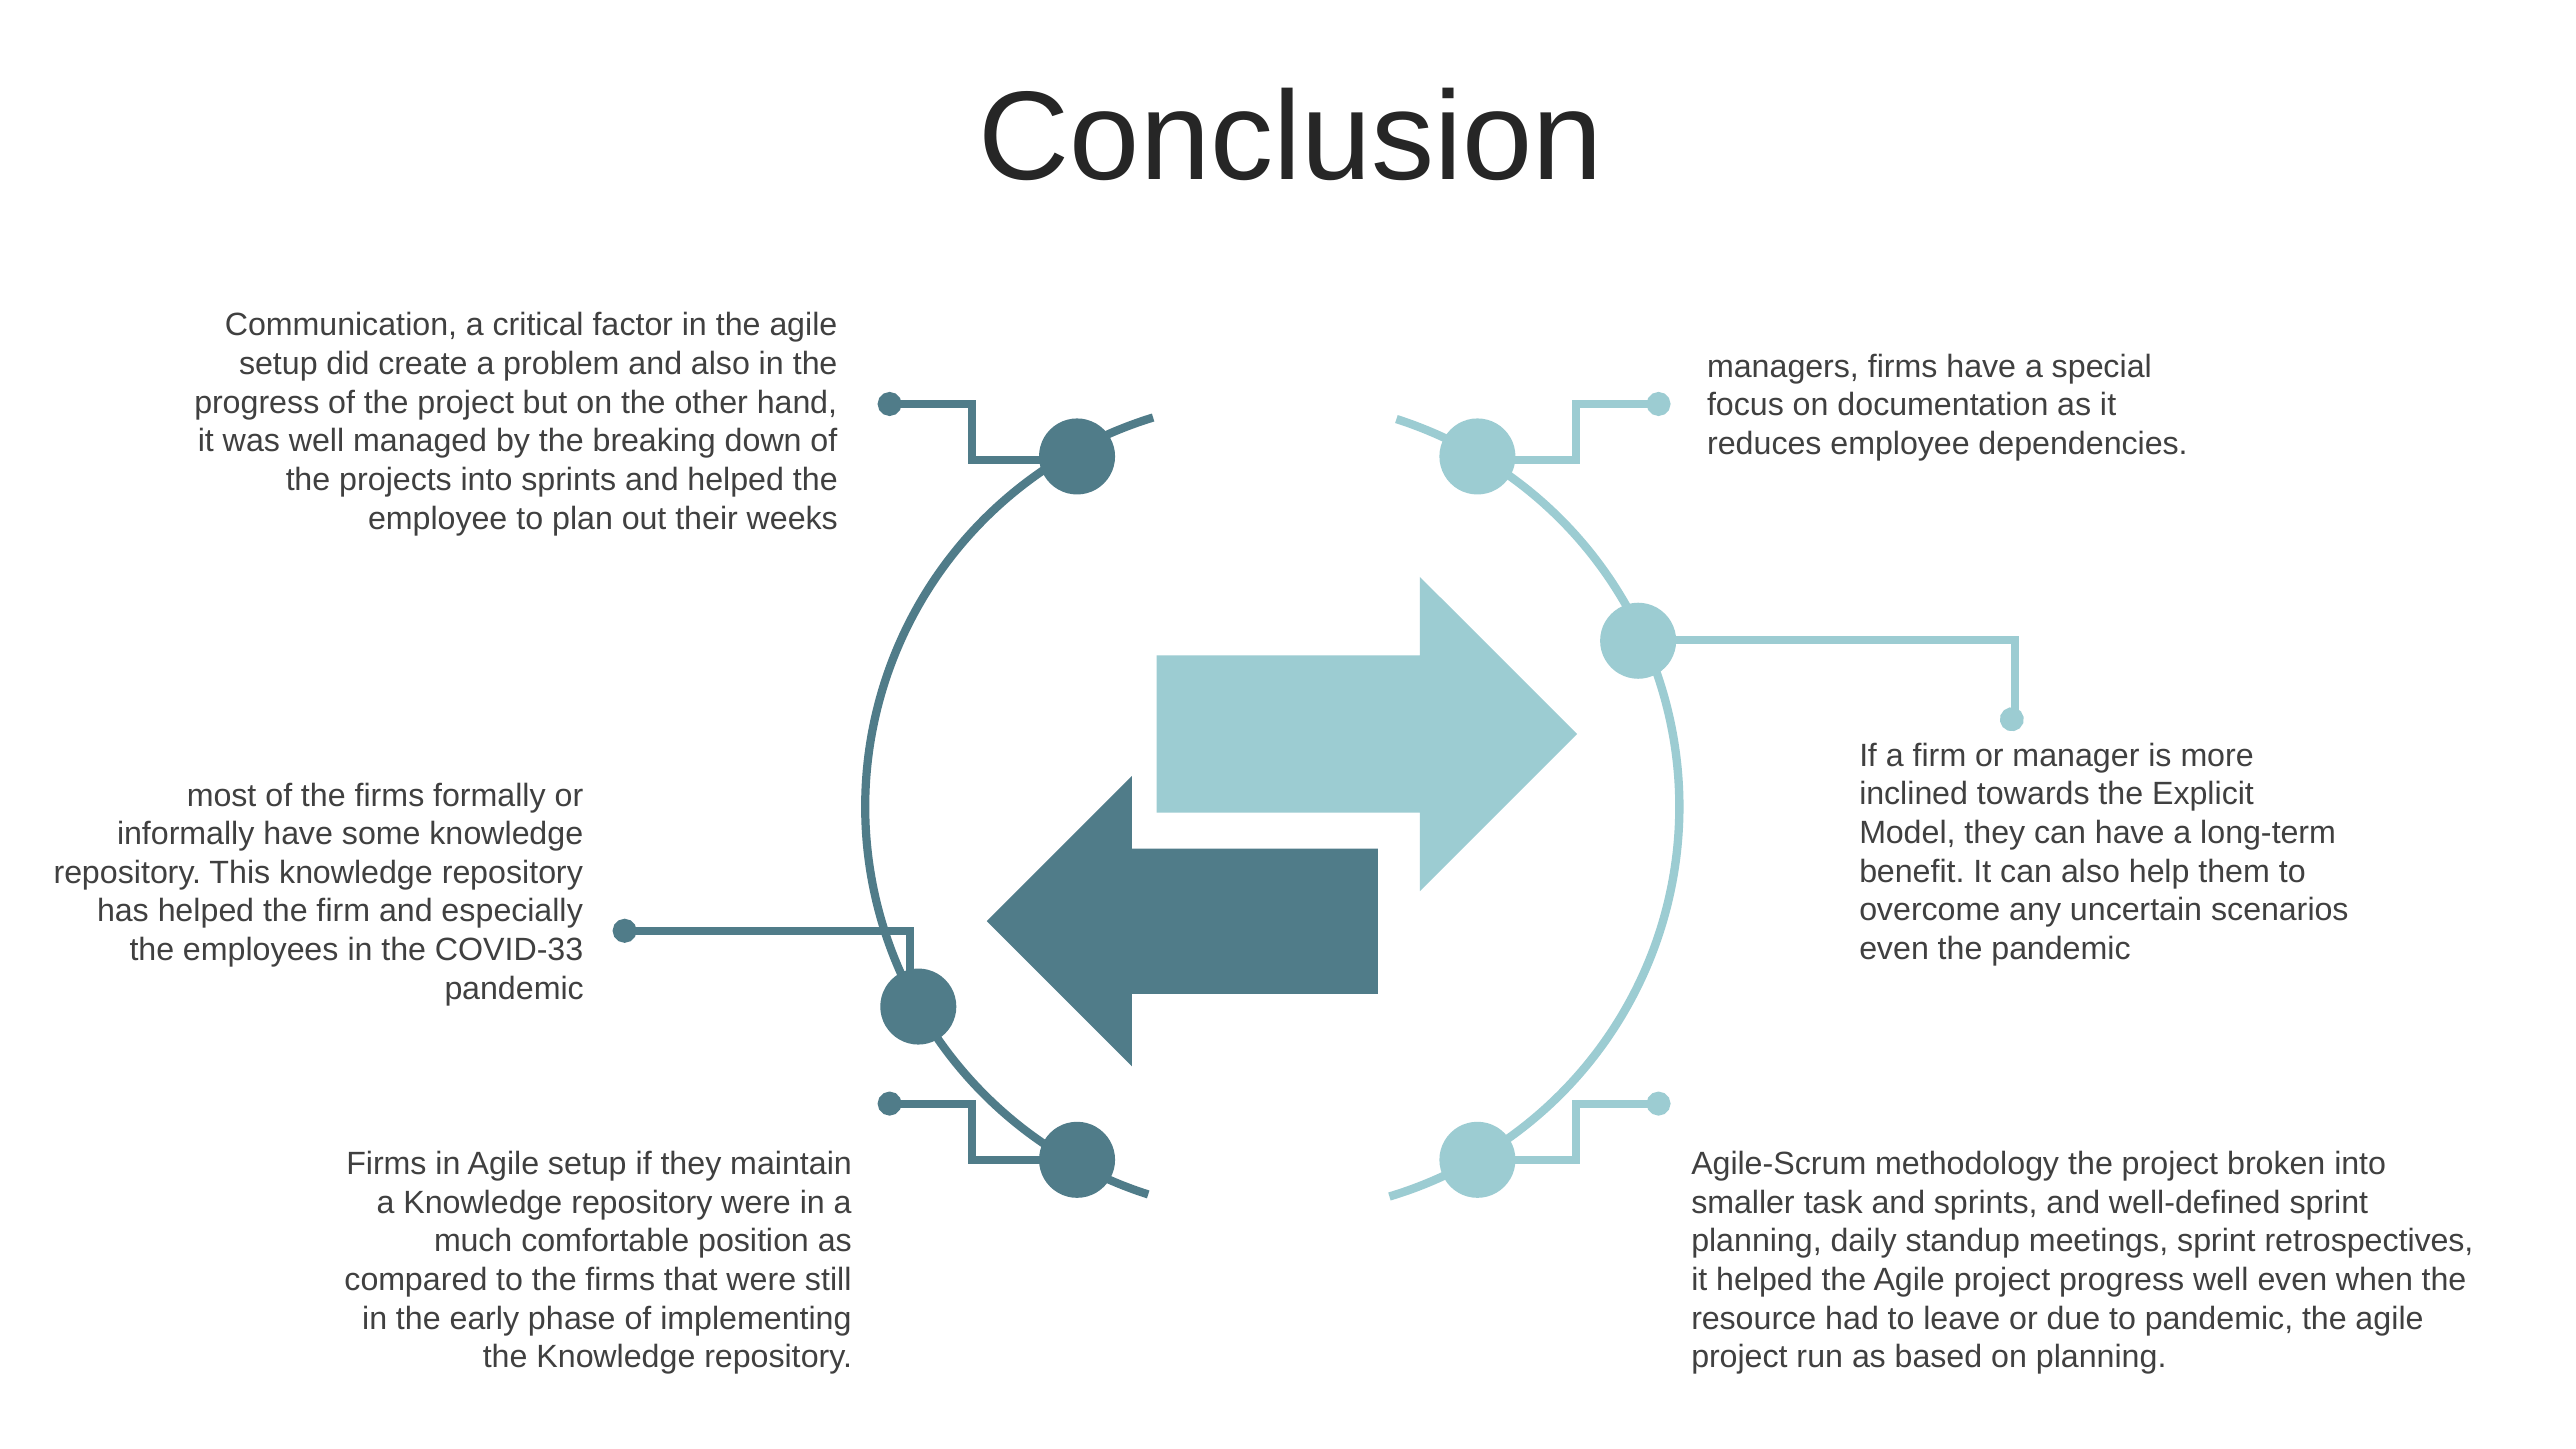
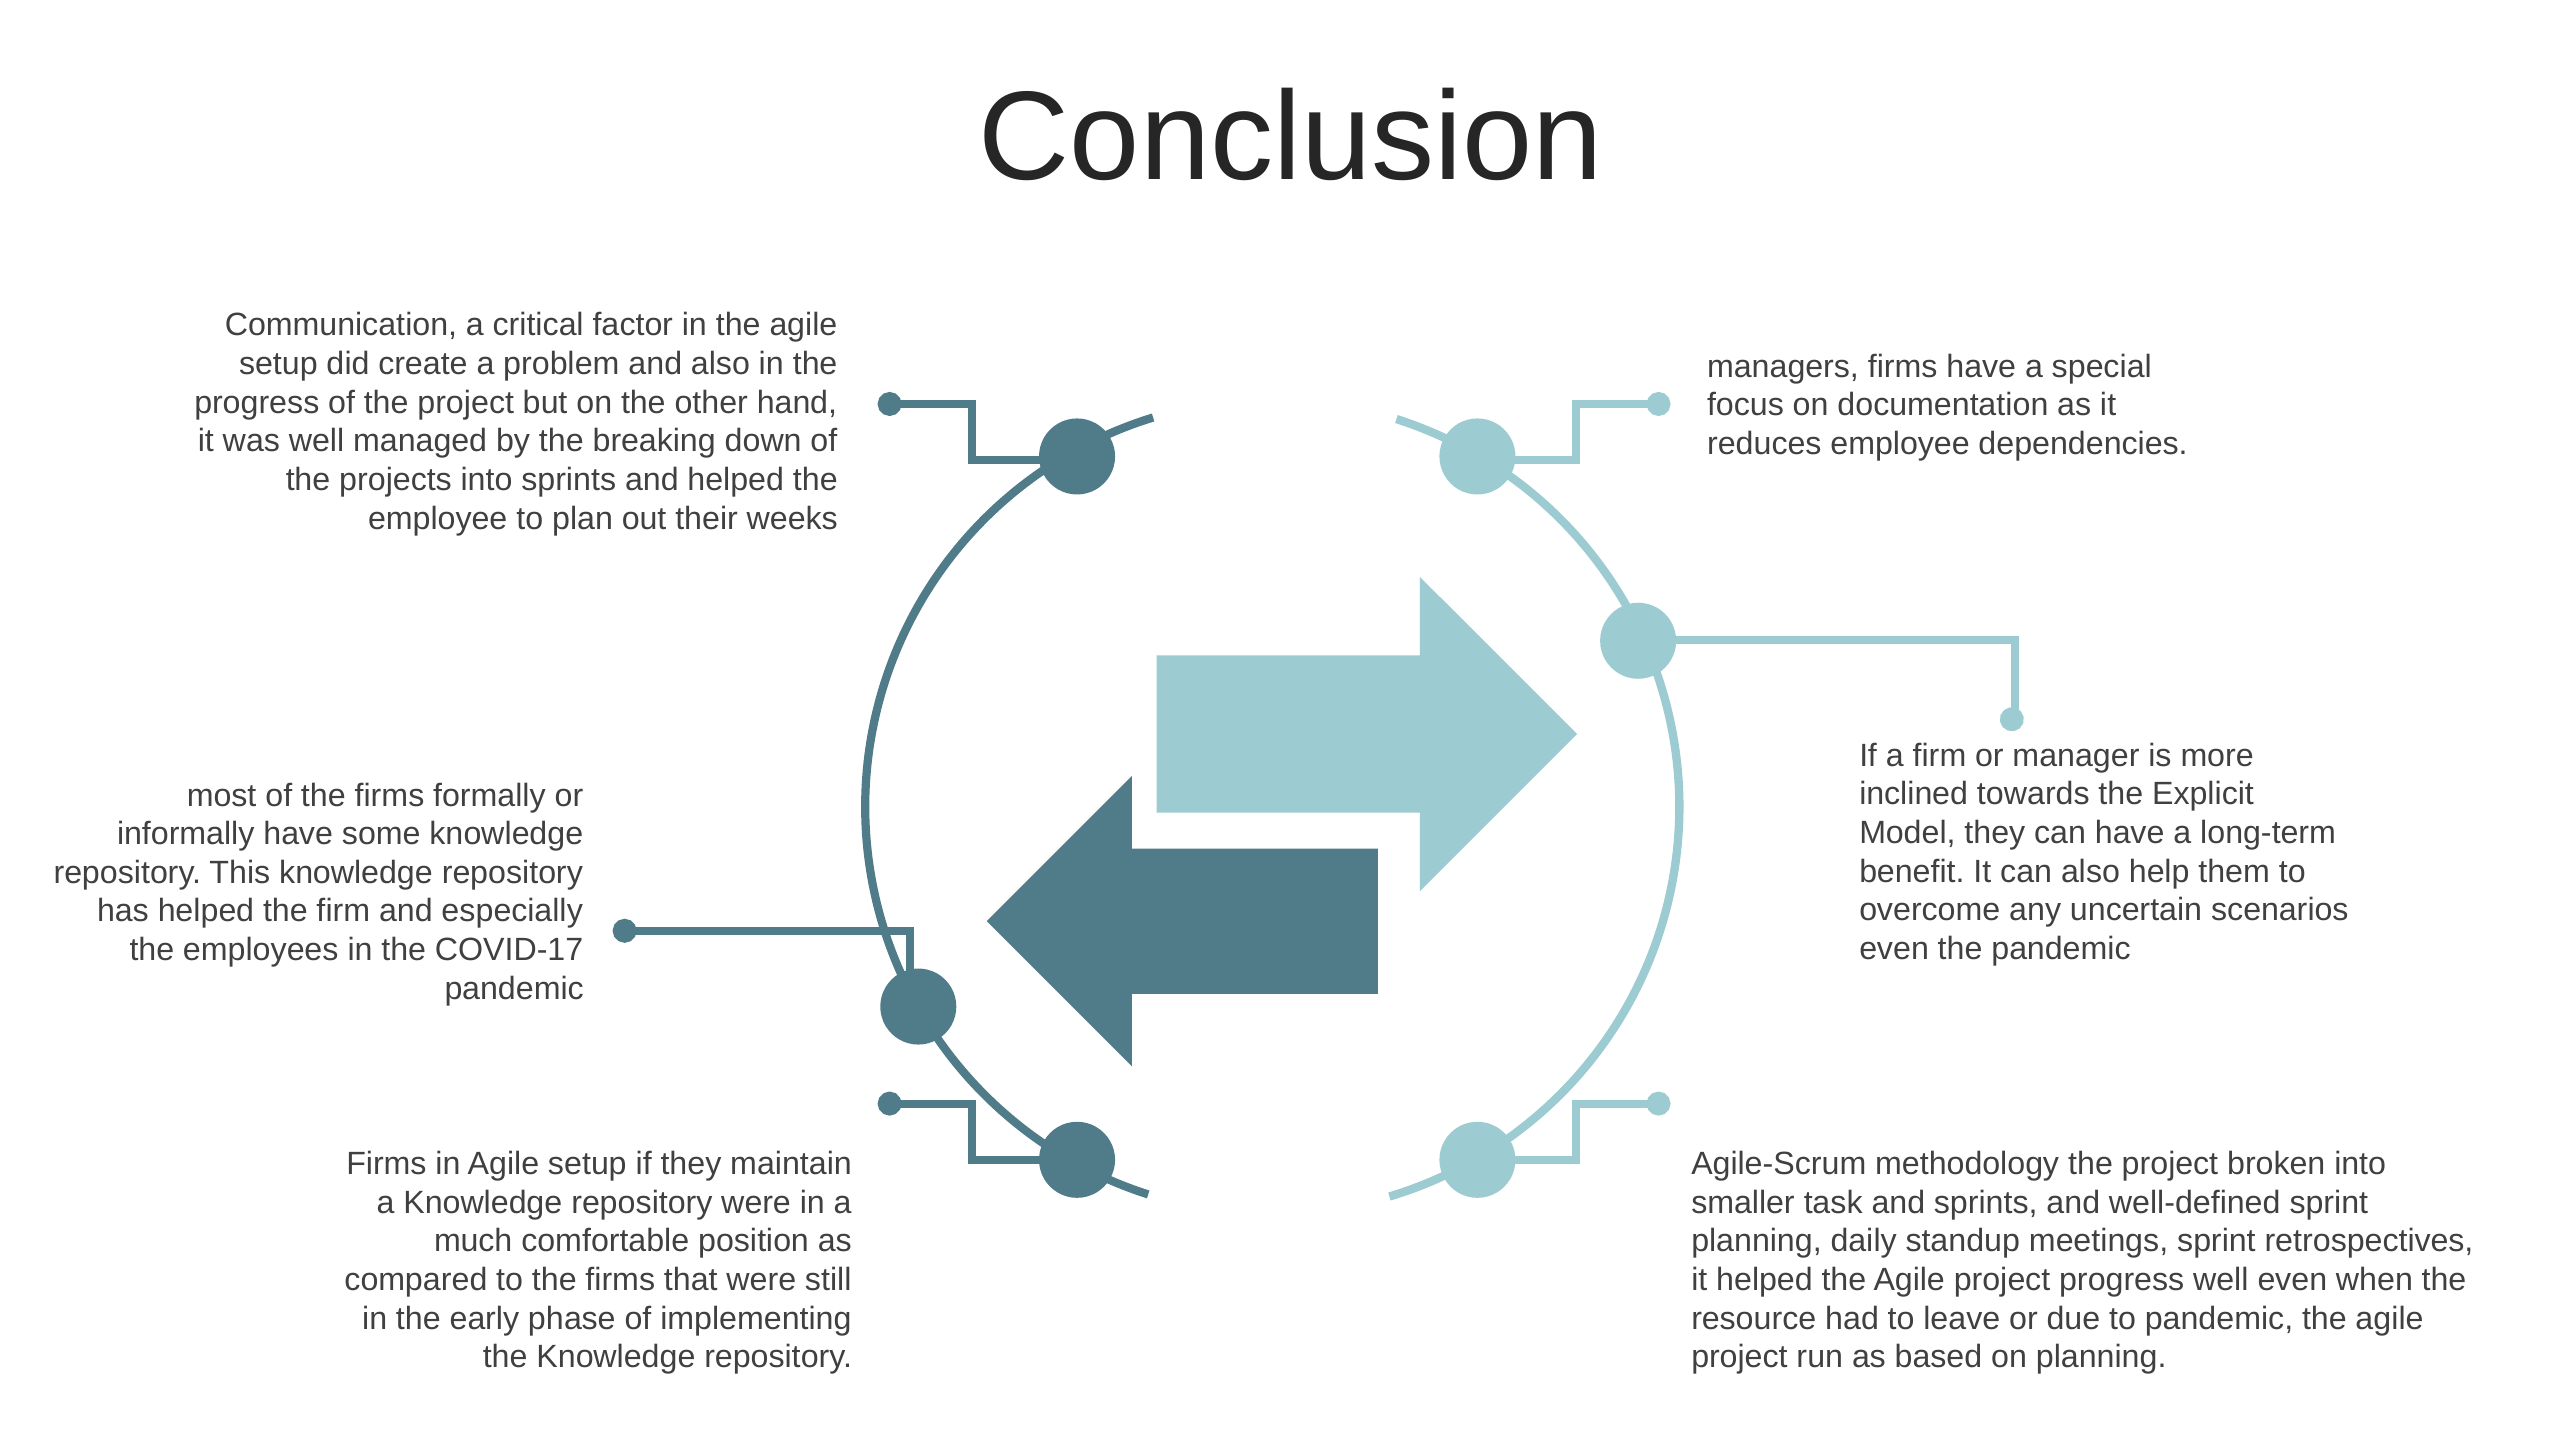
COVID-33: COVID-33 -> COVID-17
